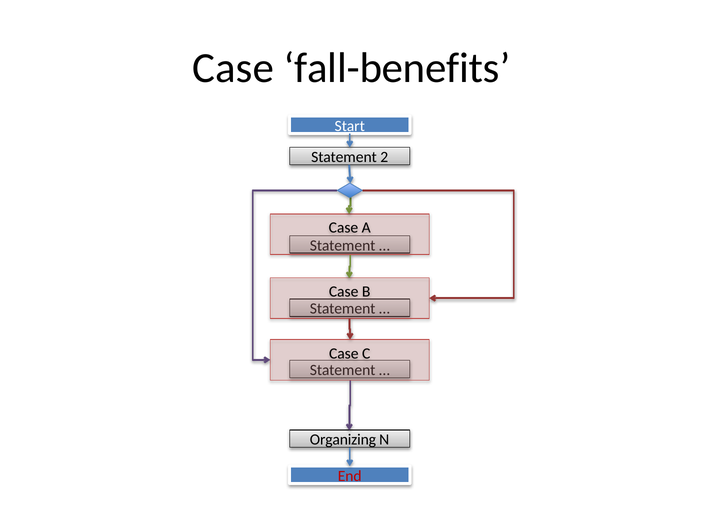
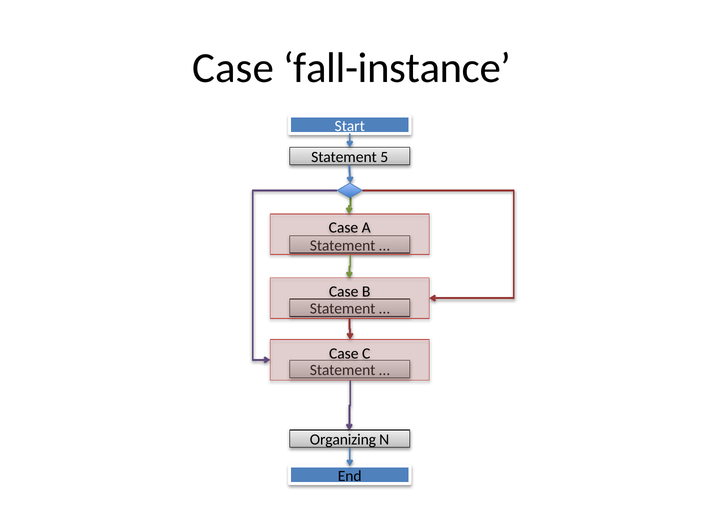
fall-benefits: fall-benefits -> fall-instance
2: 2 -> 5
End colour: red -> black
